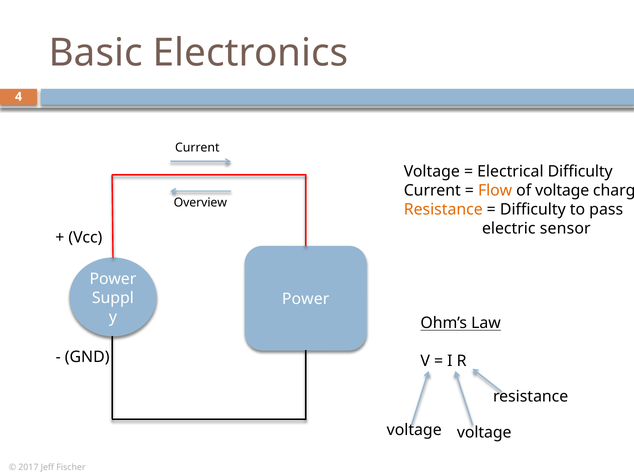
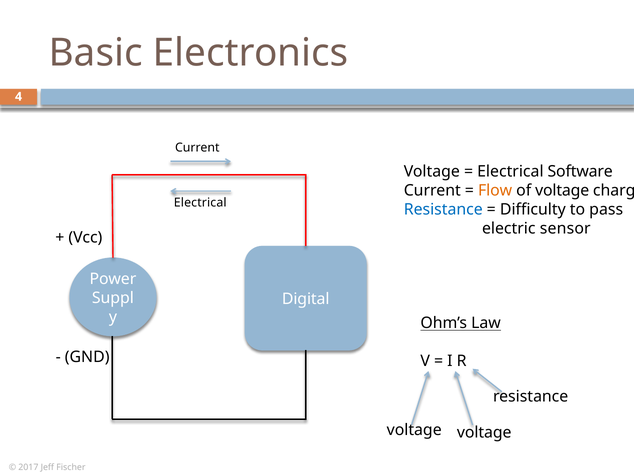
Electrical Difficulty: Difficulty -> Software
Overview at (200, 202): Overview -> Electrical
Resistance at (443, 209) colour: orange -> blue
Power at (306, 299): Power -> Digital
